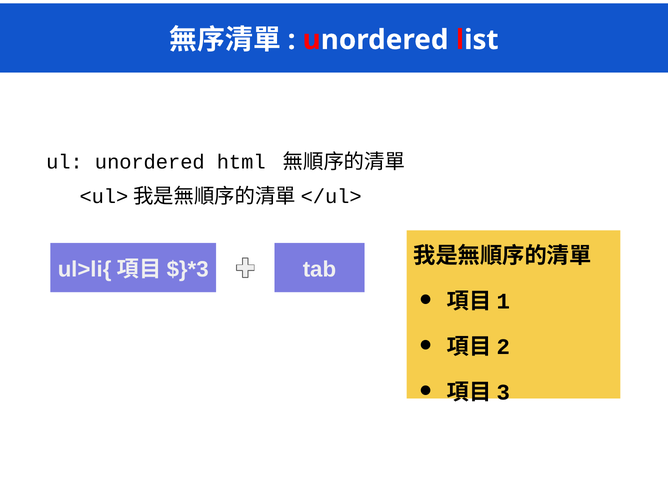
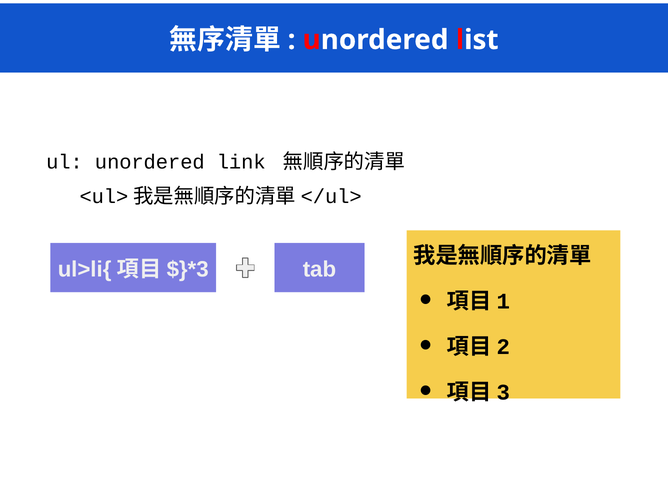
html: html -> link
